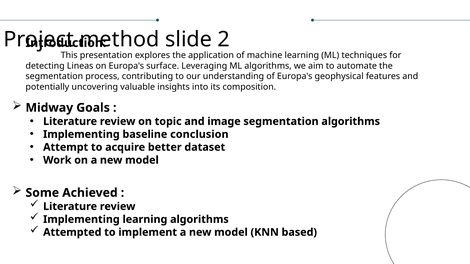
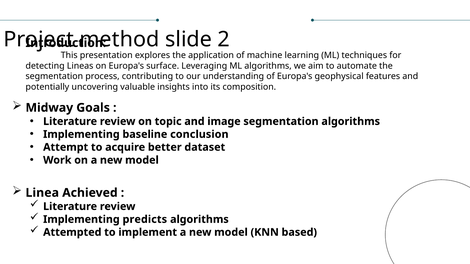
Some: Some -> Linea
Implementing learning: learning -> predicts
